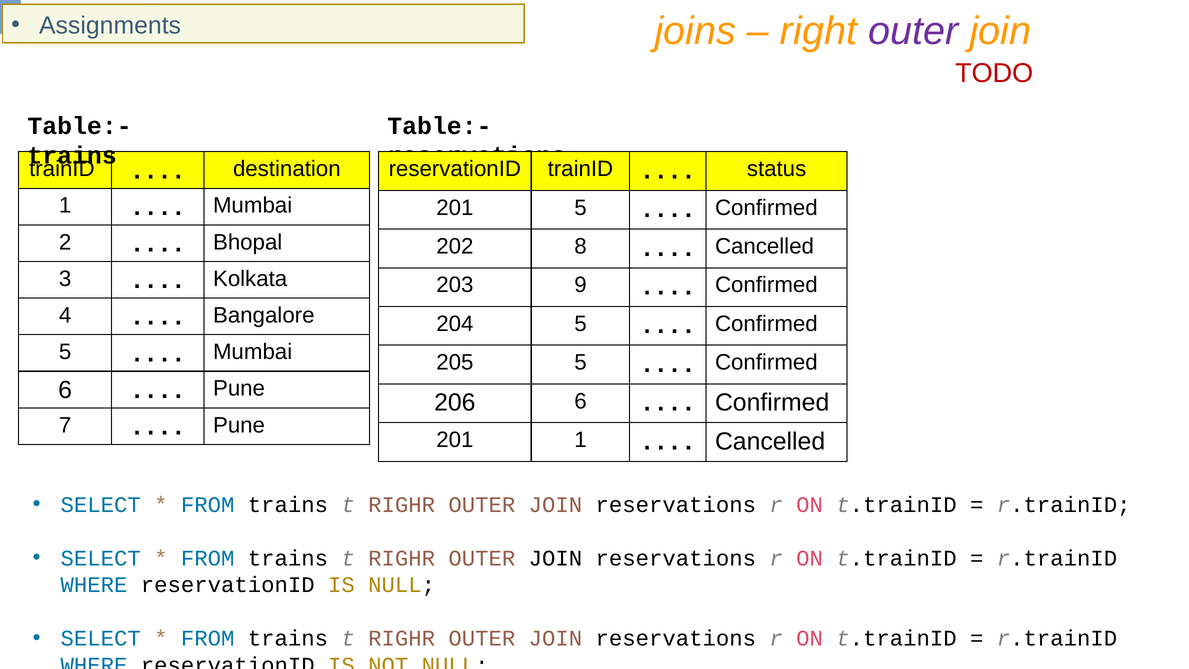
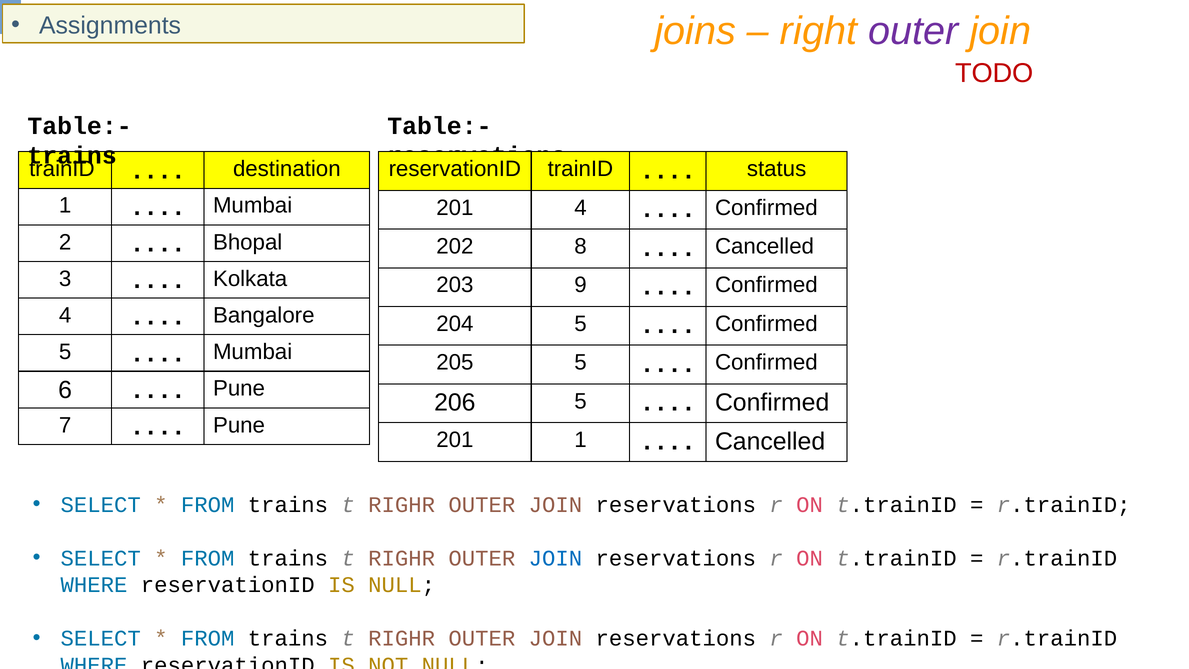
201 5: 5 -> 4
206 6: 6 -> 5
JOIN at (555, 558) colour: black -> blue
